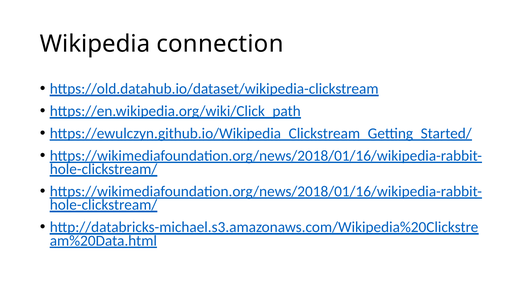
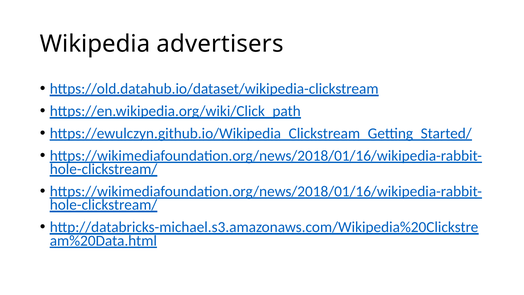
connection: connection -> advertisers
